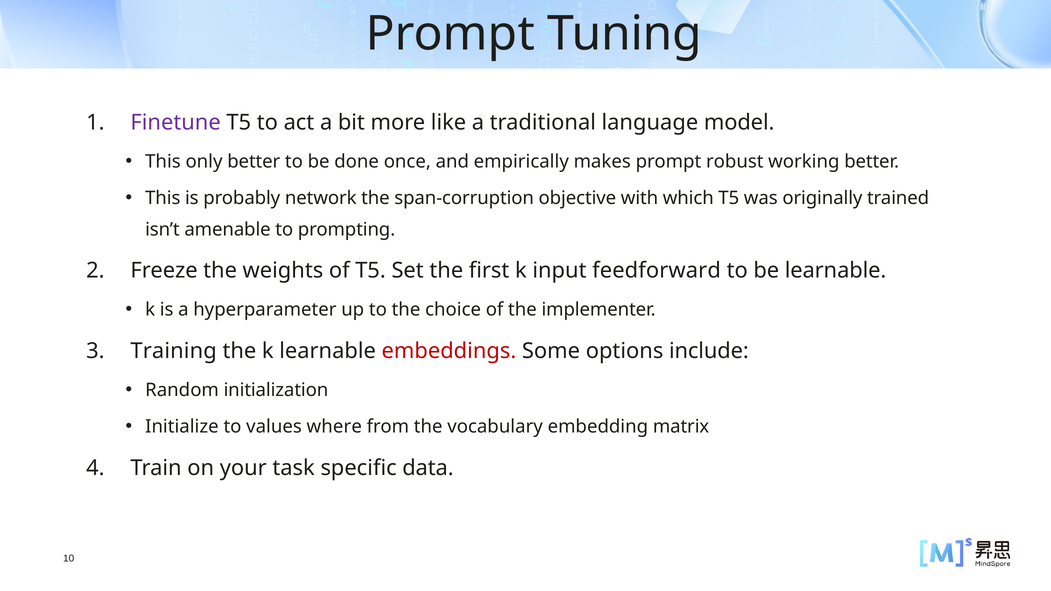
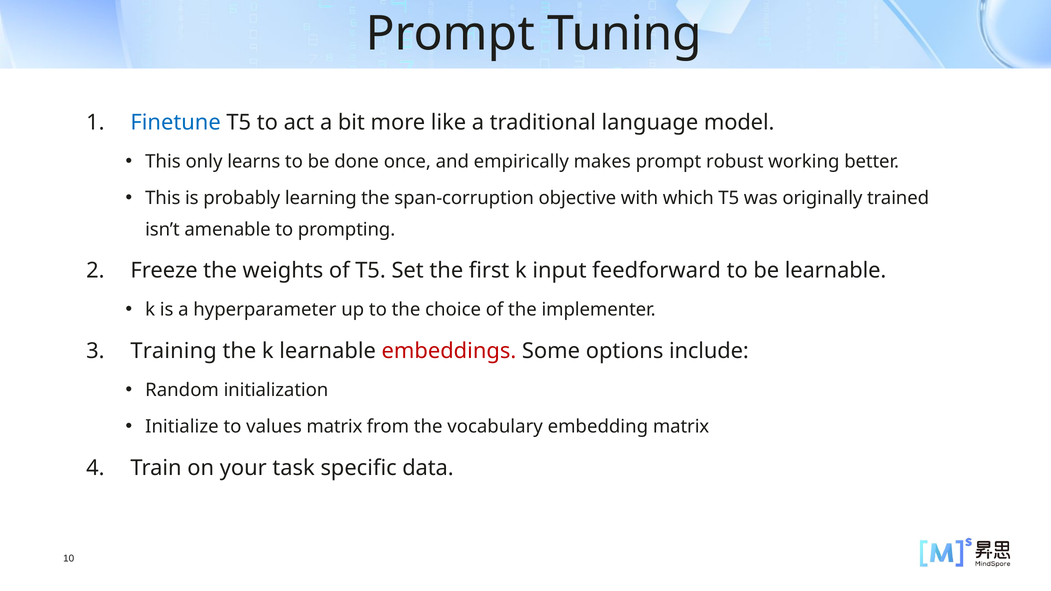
Finetune colour: purple -> blue
only better: better -> learns
network: network -> learning
values where: where -> matrix
